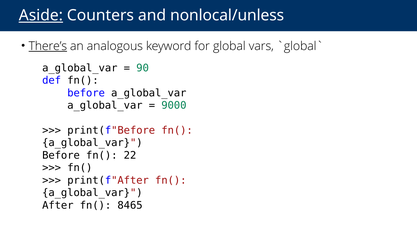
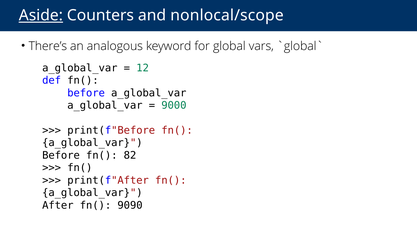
nonlocal/unless: nonlocal/unless -> nonlocal/scope
There’s underline: present -> none
90: 90 -> 12
22: 22 -> 82
8465: 8465 -> 9090
